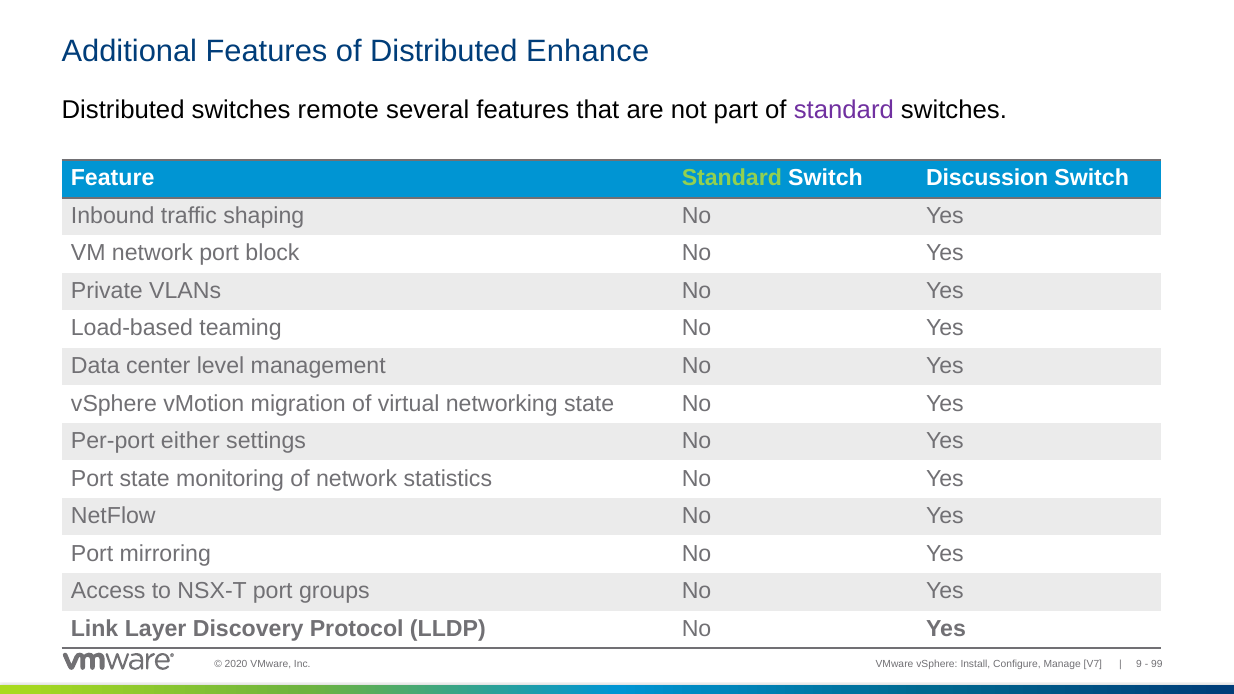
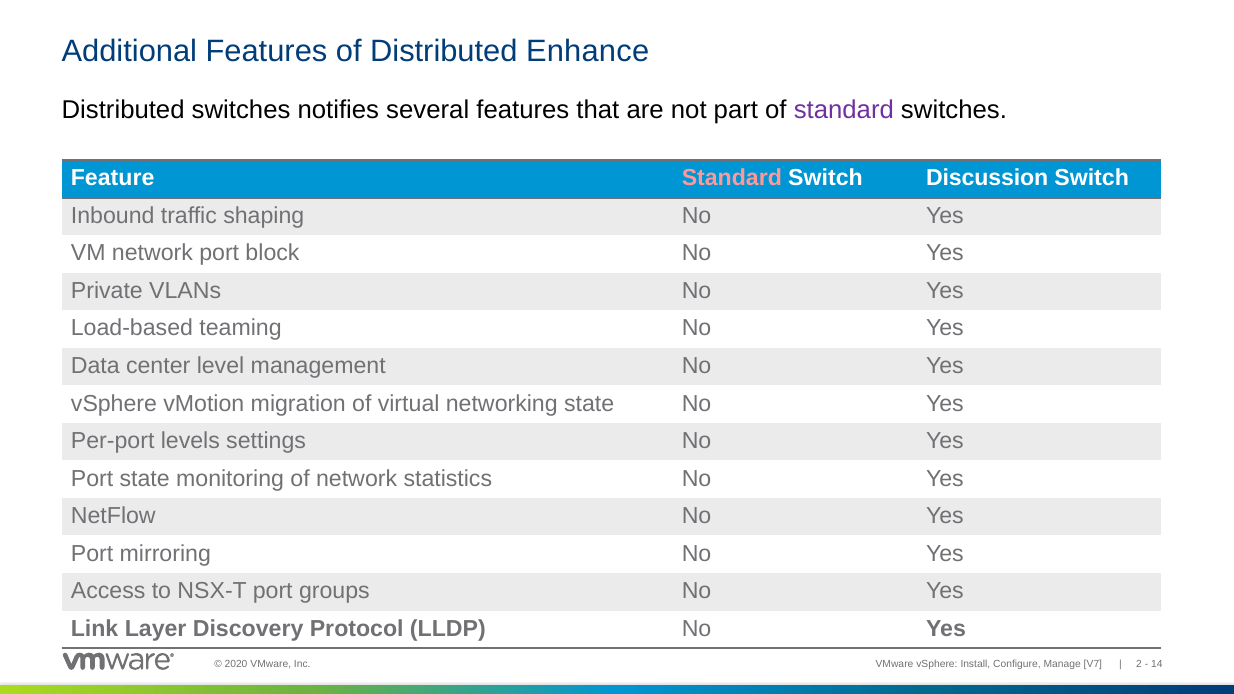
remote: remote -> notifies
Standard at (732, 178) colour: light green -> pink
either: either -> levels
9: 9 -> 2
99: 99 -> 14
